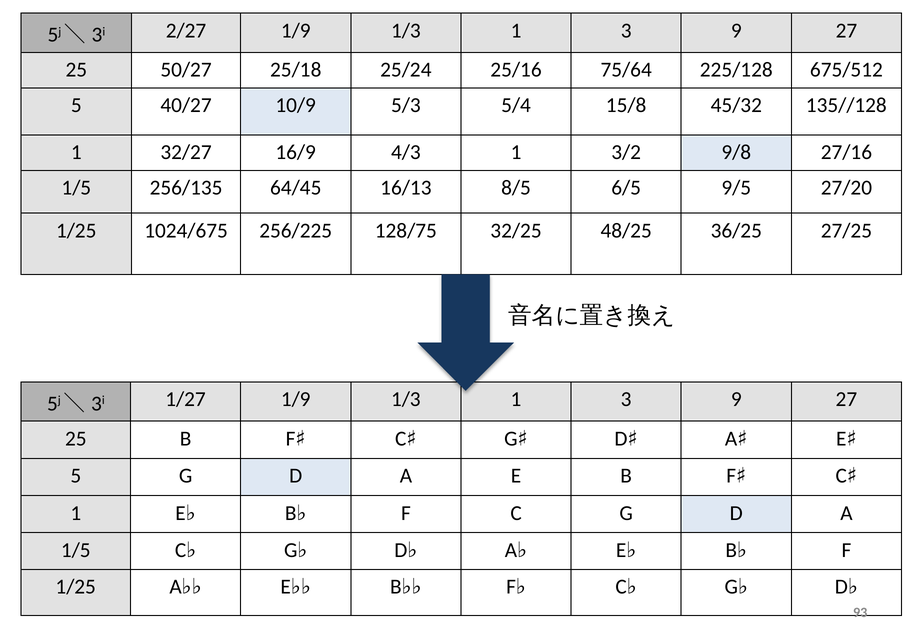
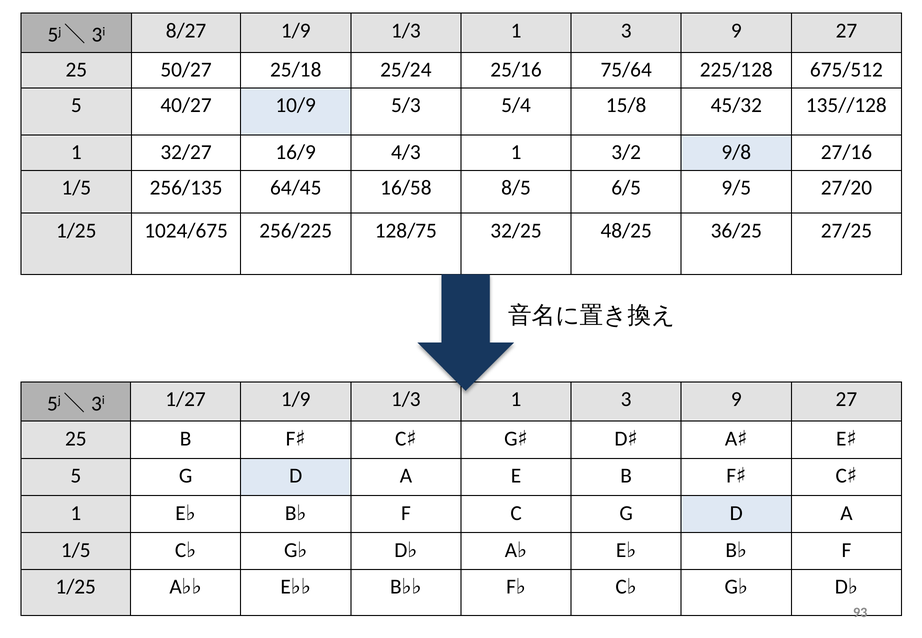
2/27: 2/27 -> 8/27
16/13: 16/13 -> 16/58
